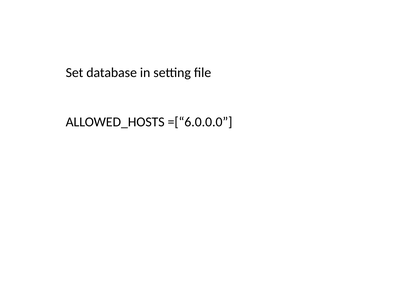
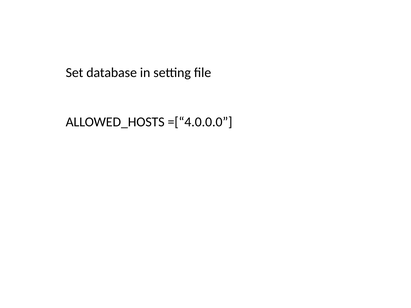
=[“6.0.0.0: =[“6.0.0.0 -> =[“4.0.0.0
